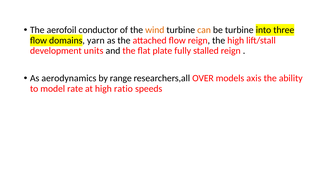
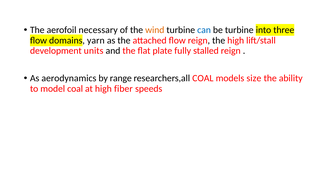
conductor: conductor -> necessary
can colour: orange -> blue
researchers,all OVER: OVER -> COAL
axis: axis -> size
model rate: rate -> coal
ratio: ratio -> fiber
